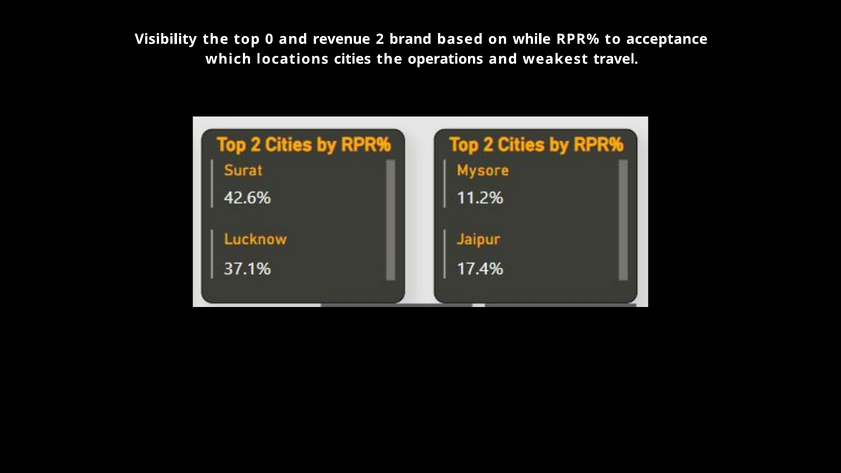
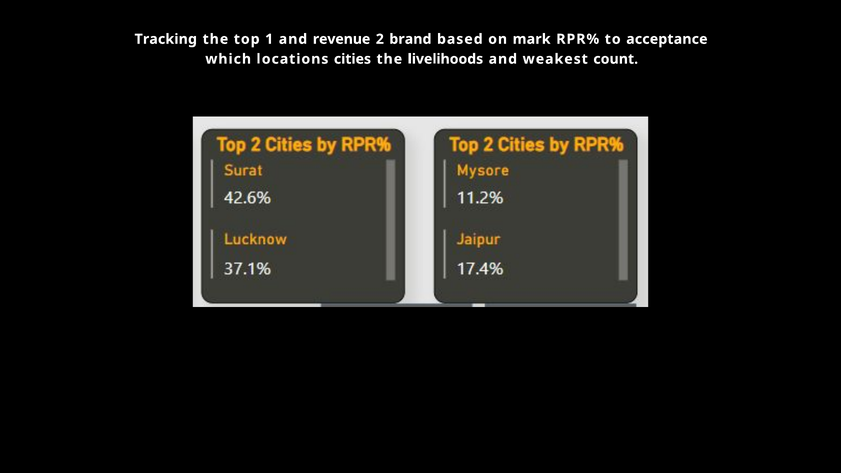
Visibility: Visibility -> Tracking
0: 0 -> 1
while: while -> mark
operations: operations -> livelihoods
travel: travel -> count
